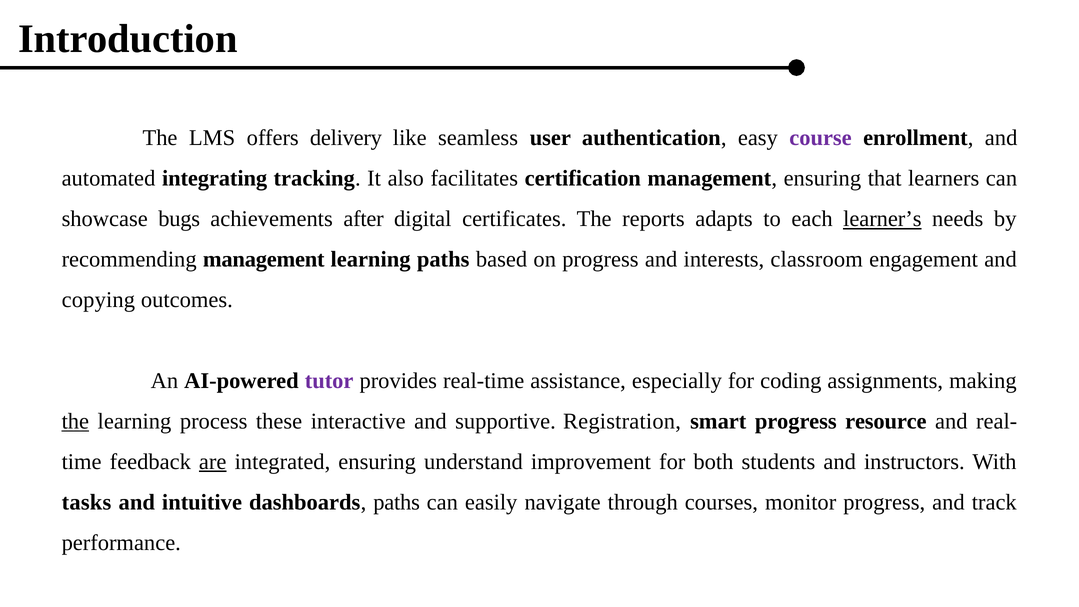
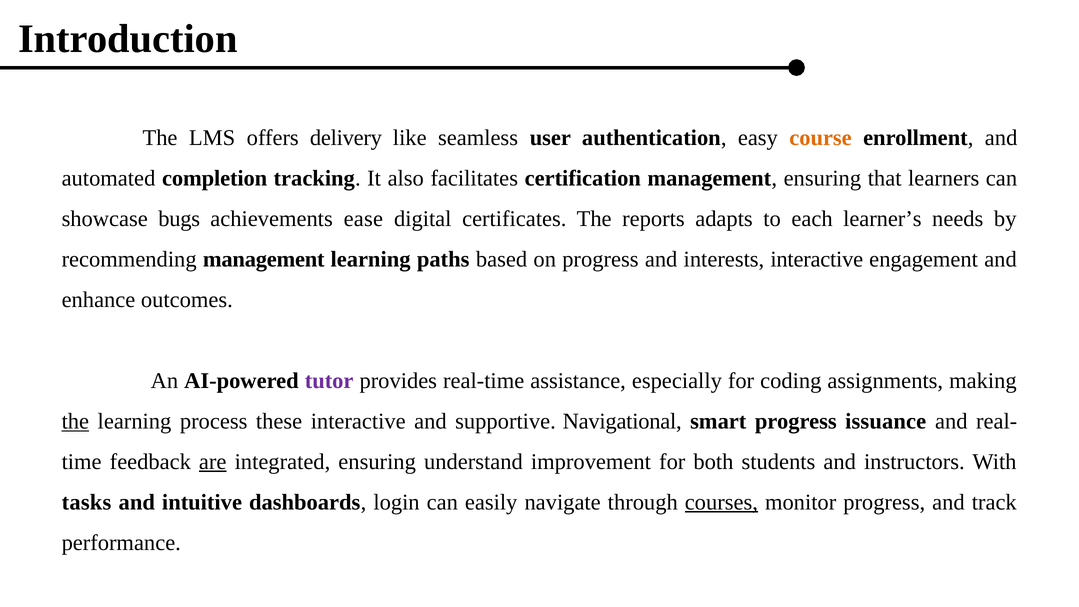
course colour: purple -> orange
integrating: integrating -> completion
after: after -> ease
learner’s underline: present -> none
interests classroom: classroom -> interactive
copying: copying -> enhance
Registration: Registration -> Navigational
resource: resource -> issuance
dashboards paths: paths -> login
courses underline: none -> present
